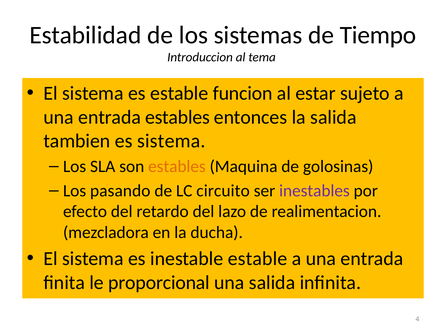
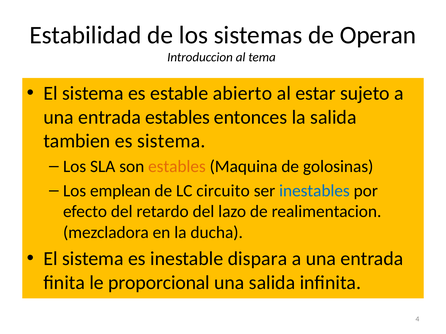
Tiempo: Tiempo -> Operan
funcion: funcion -> abierto
pasando: pasando -> emplean
inestables colour: purple -> blue
inestable estable: estable -> dispara
